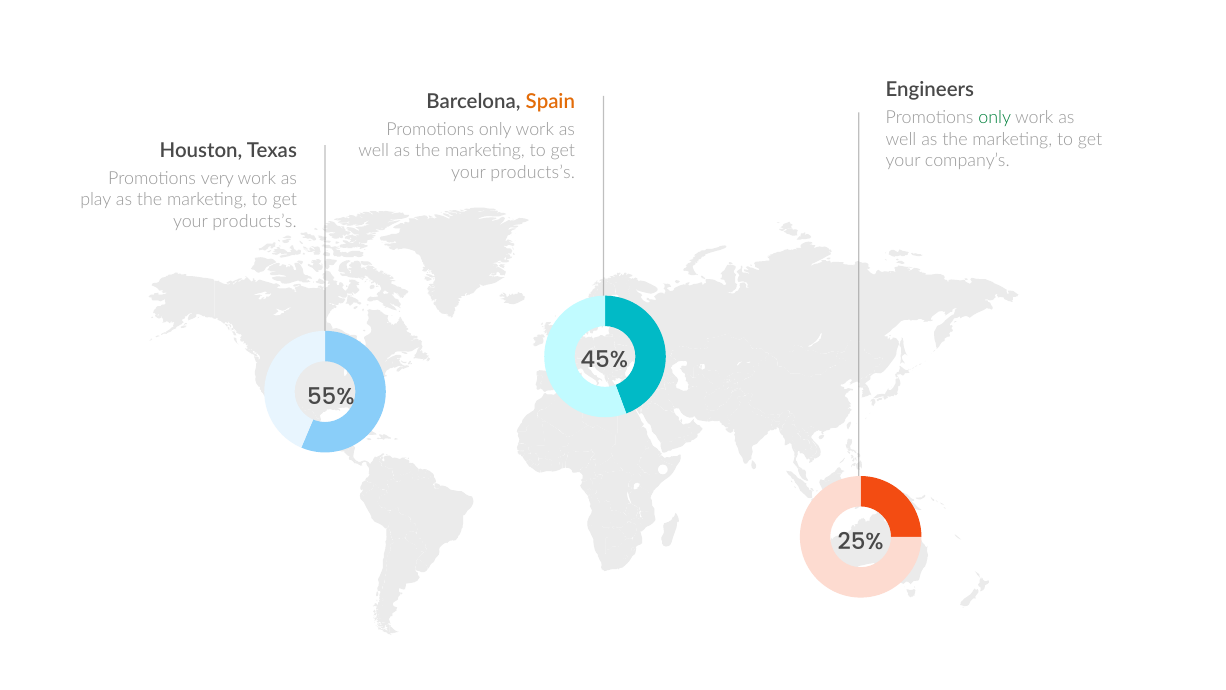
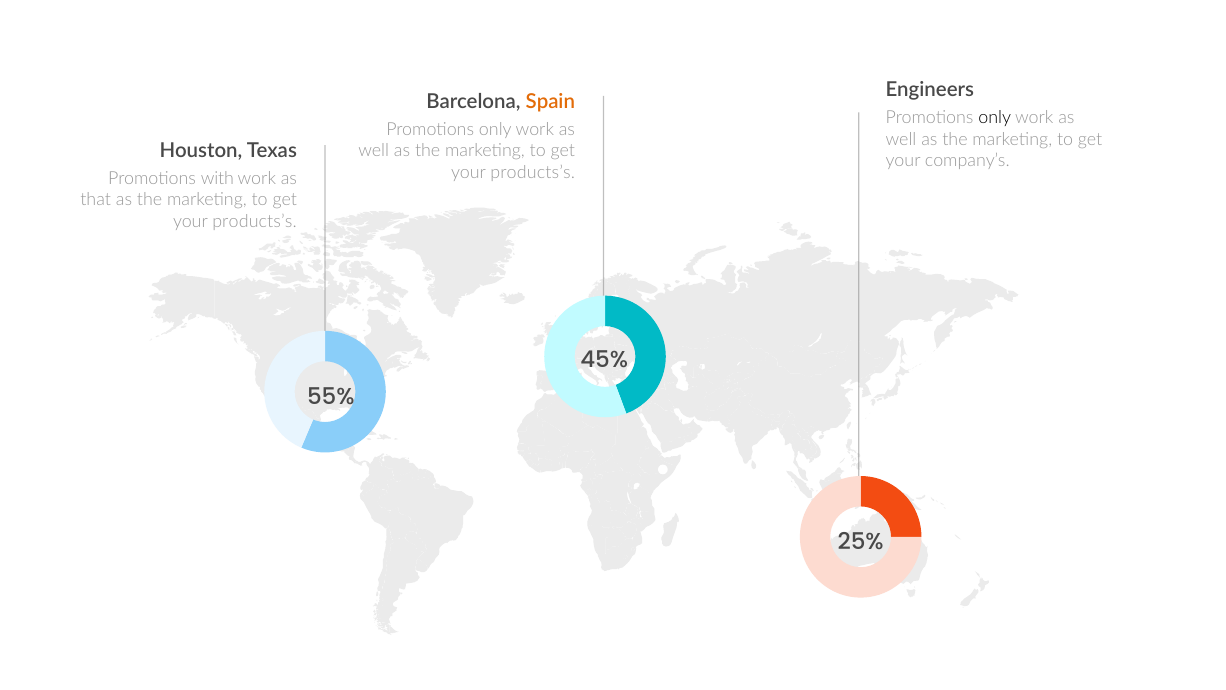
only at (995, 118) colour: green -> black
very: very -> with
play: play -> that
